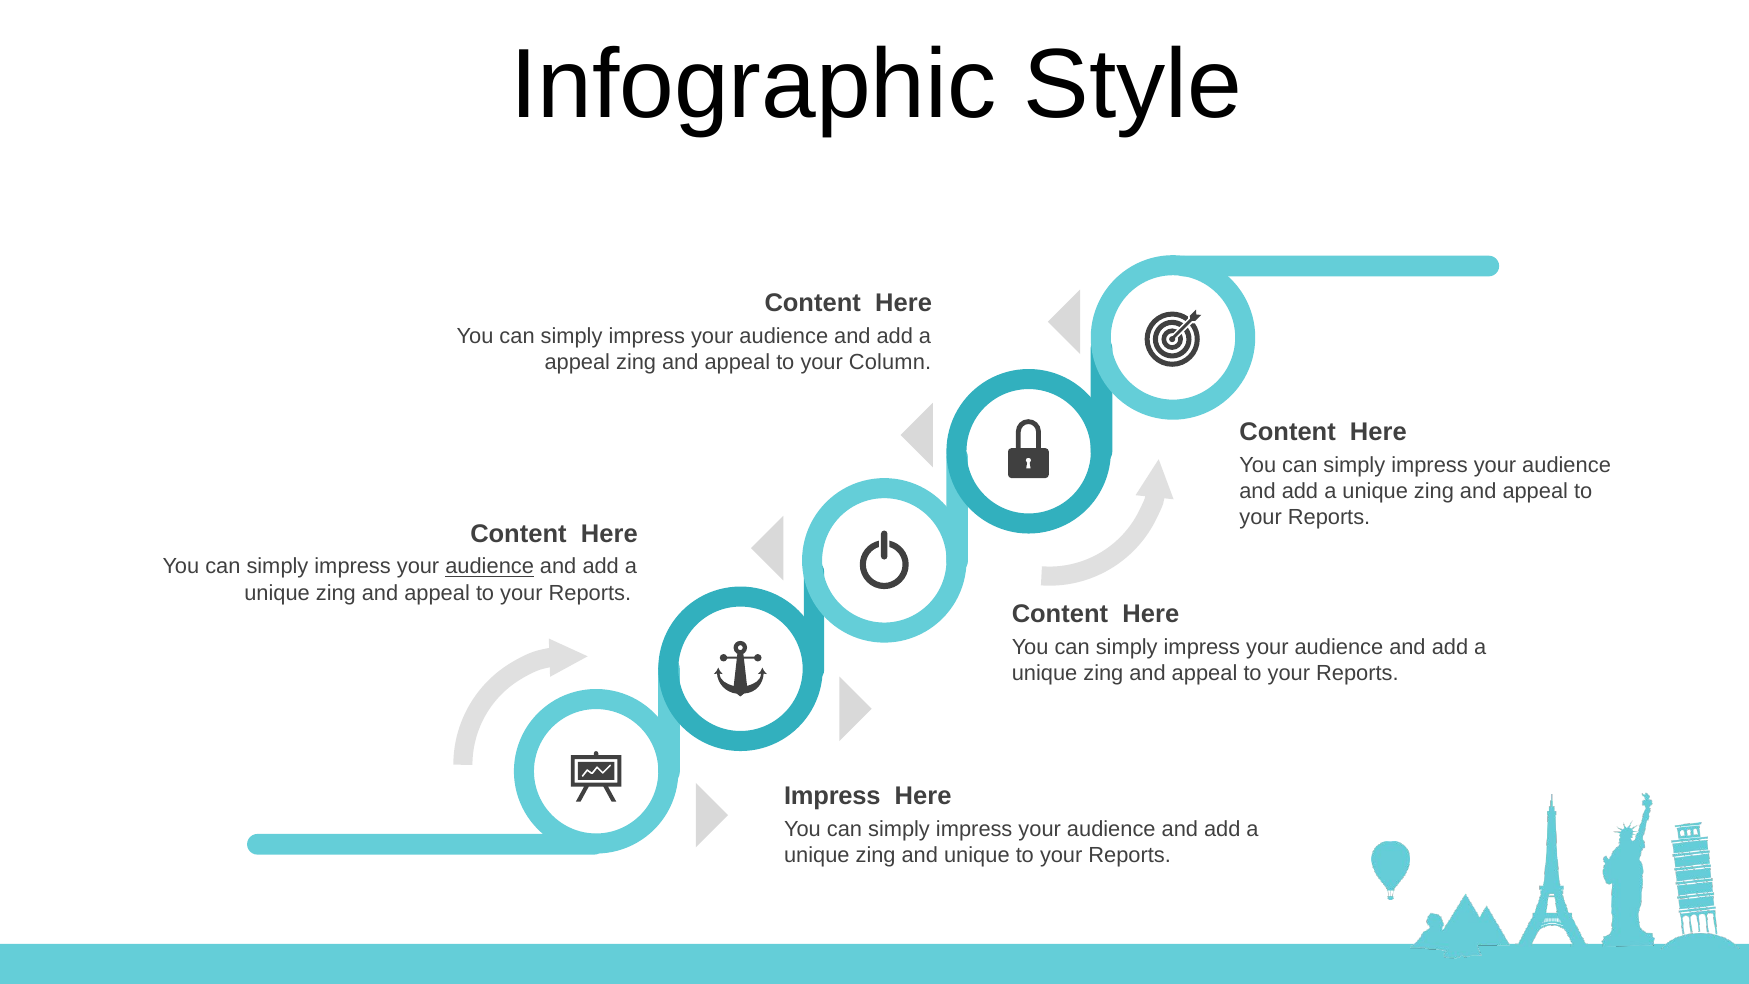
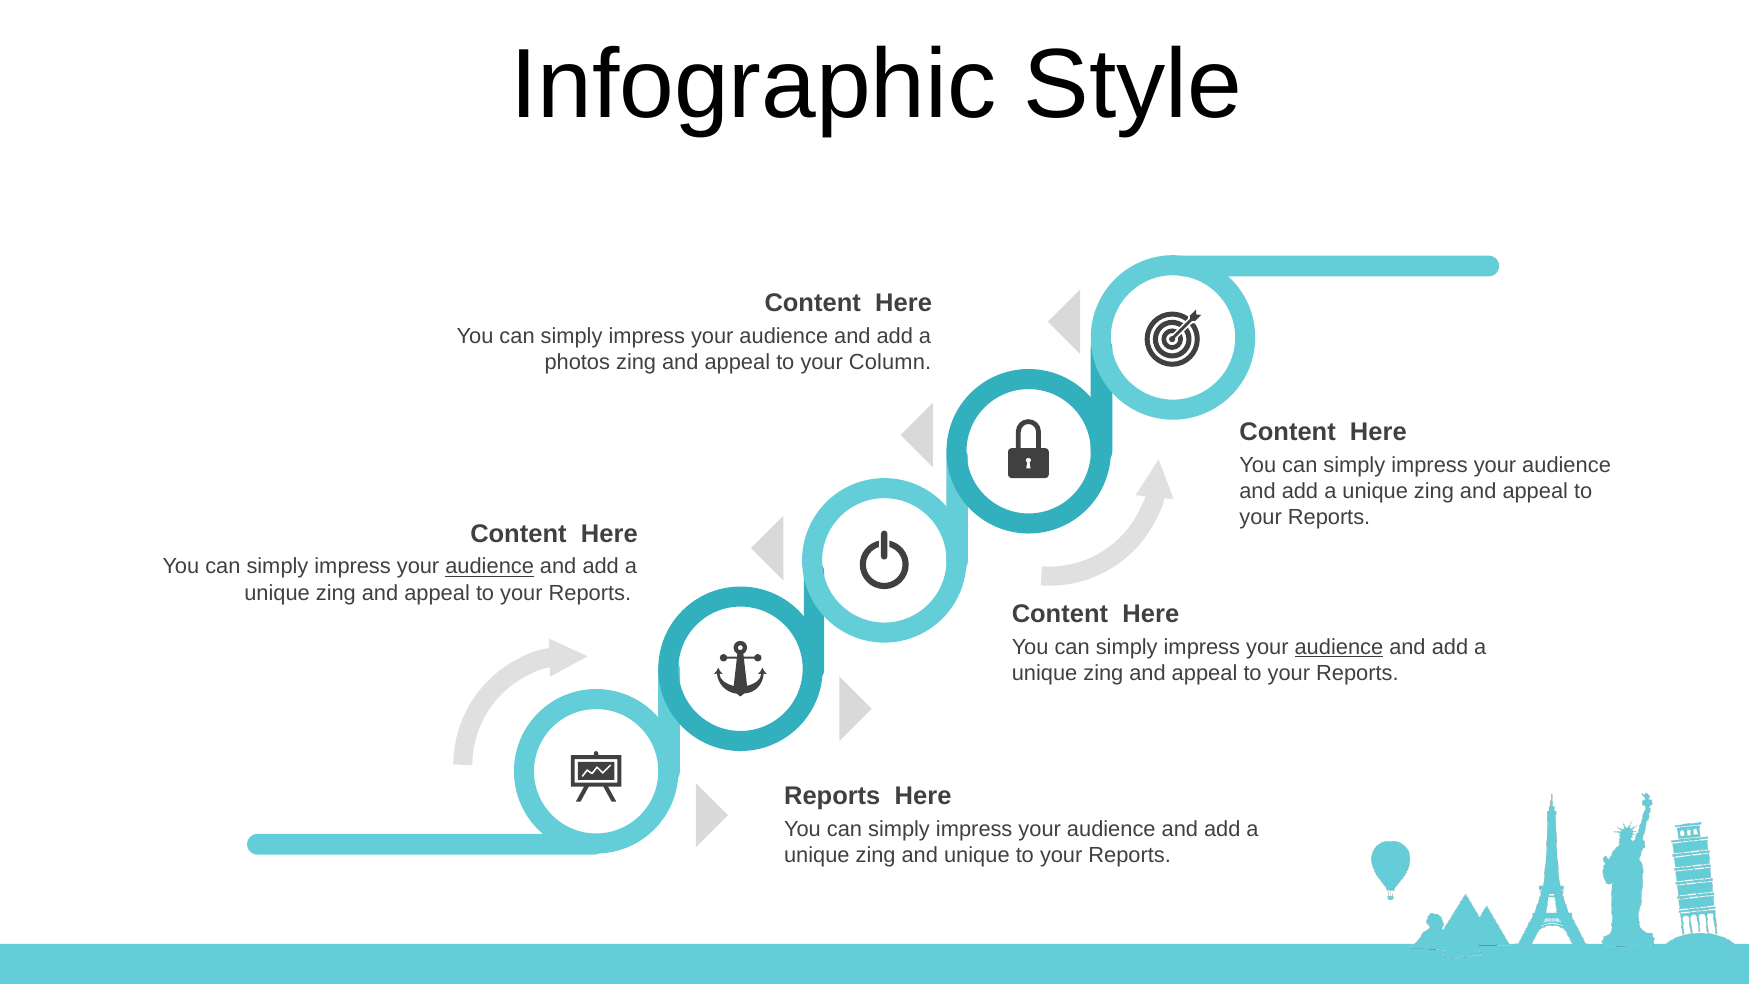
appeal at (577, 362): appeal -> photos
audience at (1339, 647) underline: none -> present
Impress at (832, 796): Impress -> Reports
